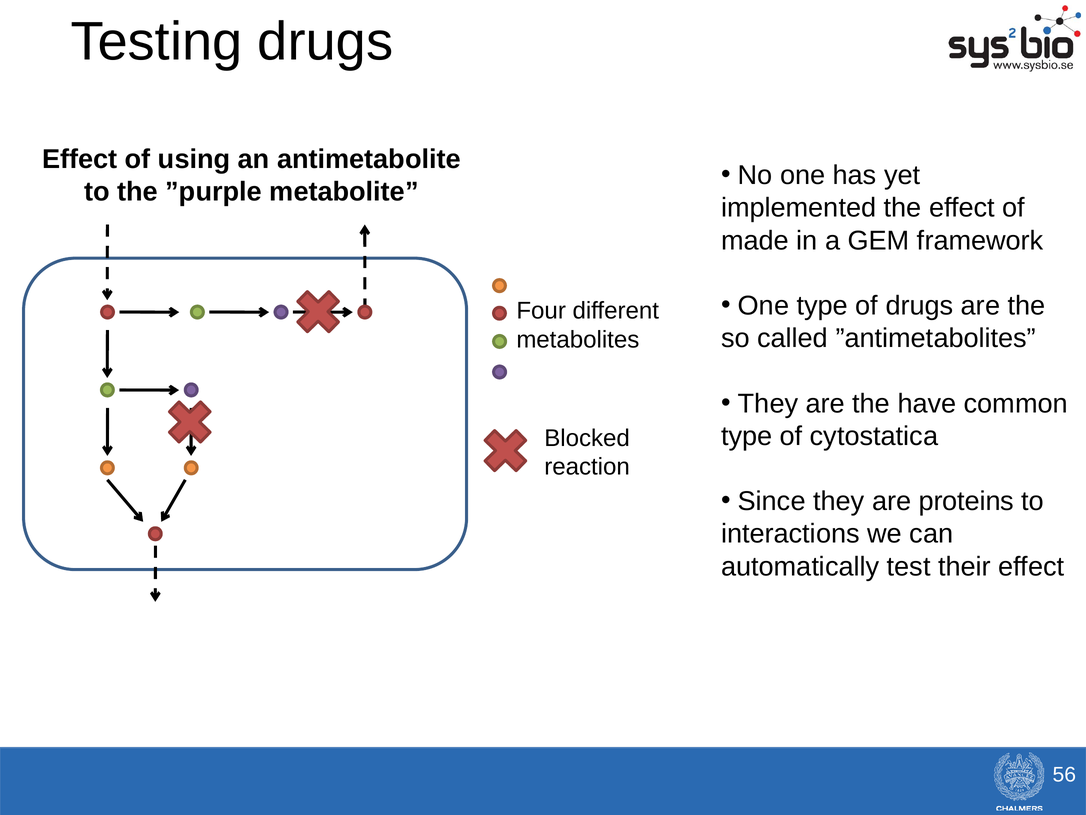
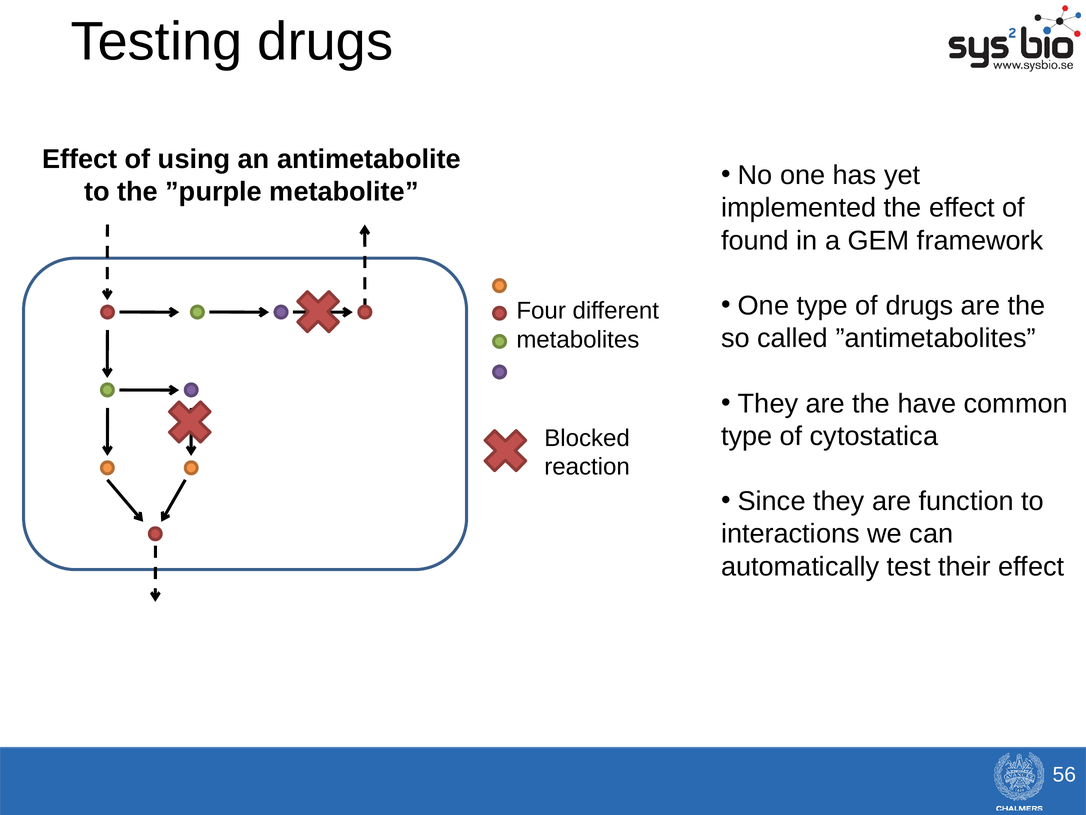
made: made -> found
proteins: proteins -> function
